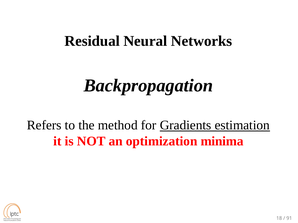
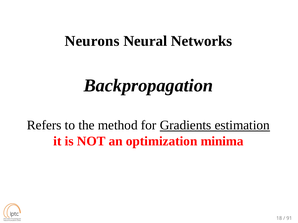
Residual: Residual -> Neurons
